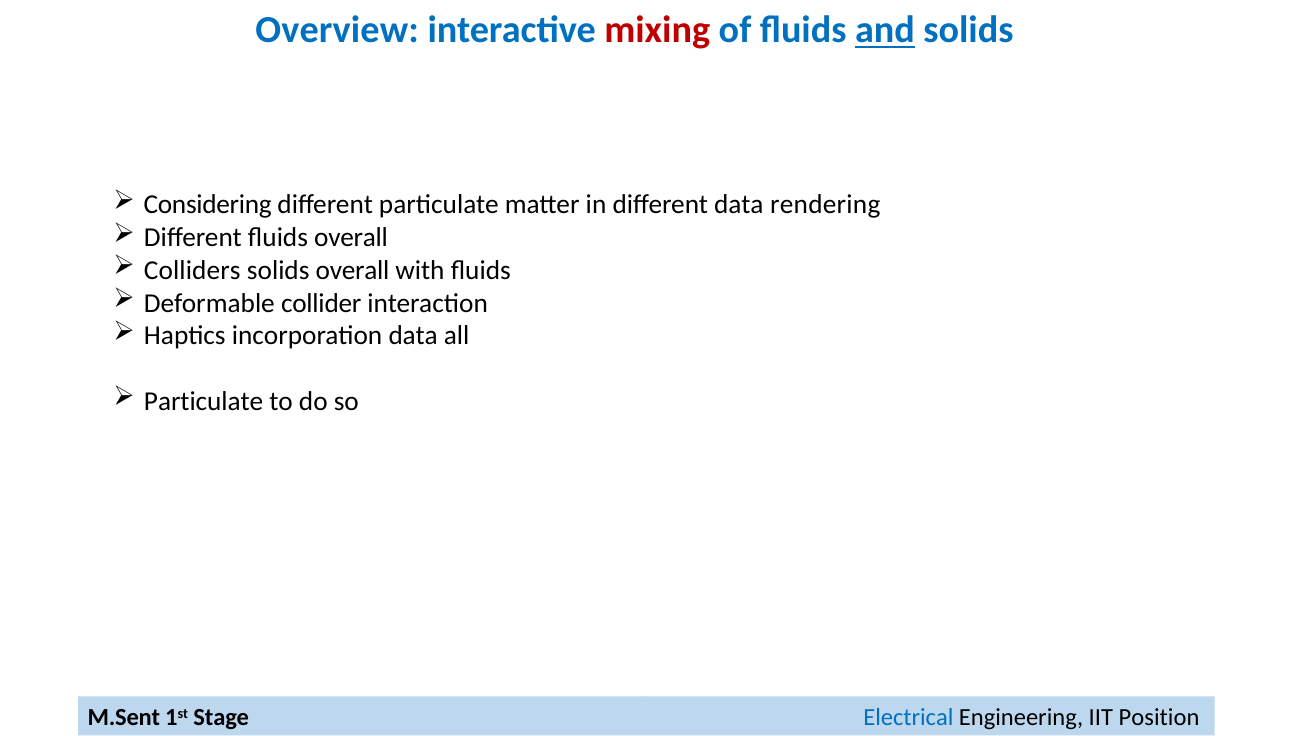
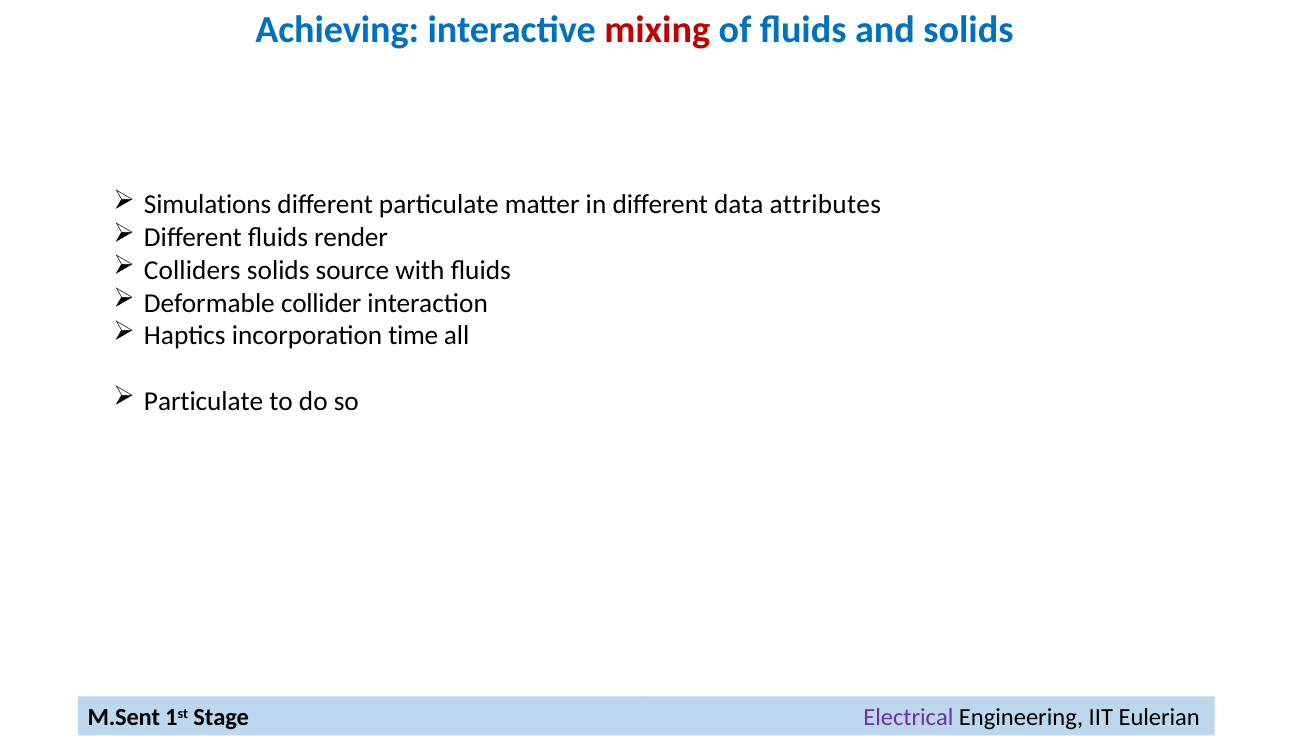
Overview: Overview -> Achieving
and underline: present -> none
Considering: Considering -> Simulations
rendering: rendering -> attributes
fluids overall: overall -> render
solids overall: overall -> source
incorporation data: data -> time
Electrical colour: blue -> purple
Position: Position -> Eulerian
